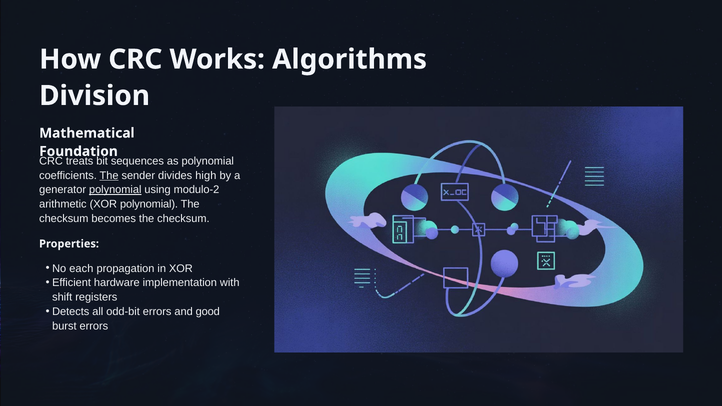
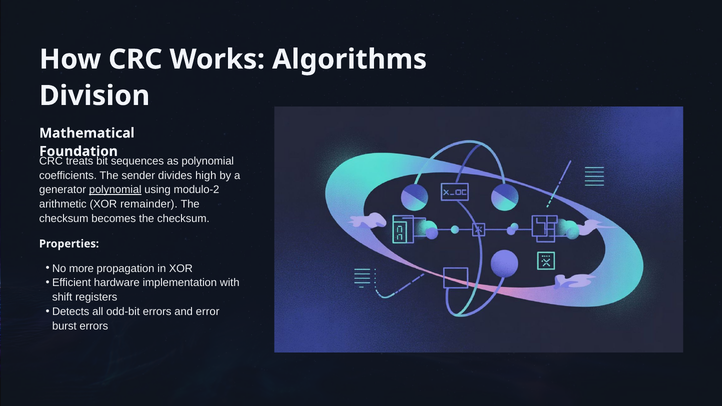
The at (109, 175) underline: present -> none
XOR polynomial: polynomial -> remainder
each: each -> more
good: good -> error
